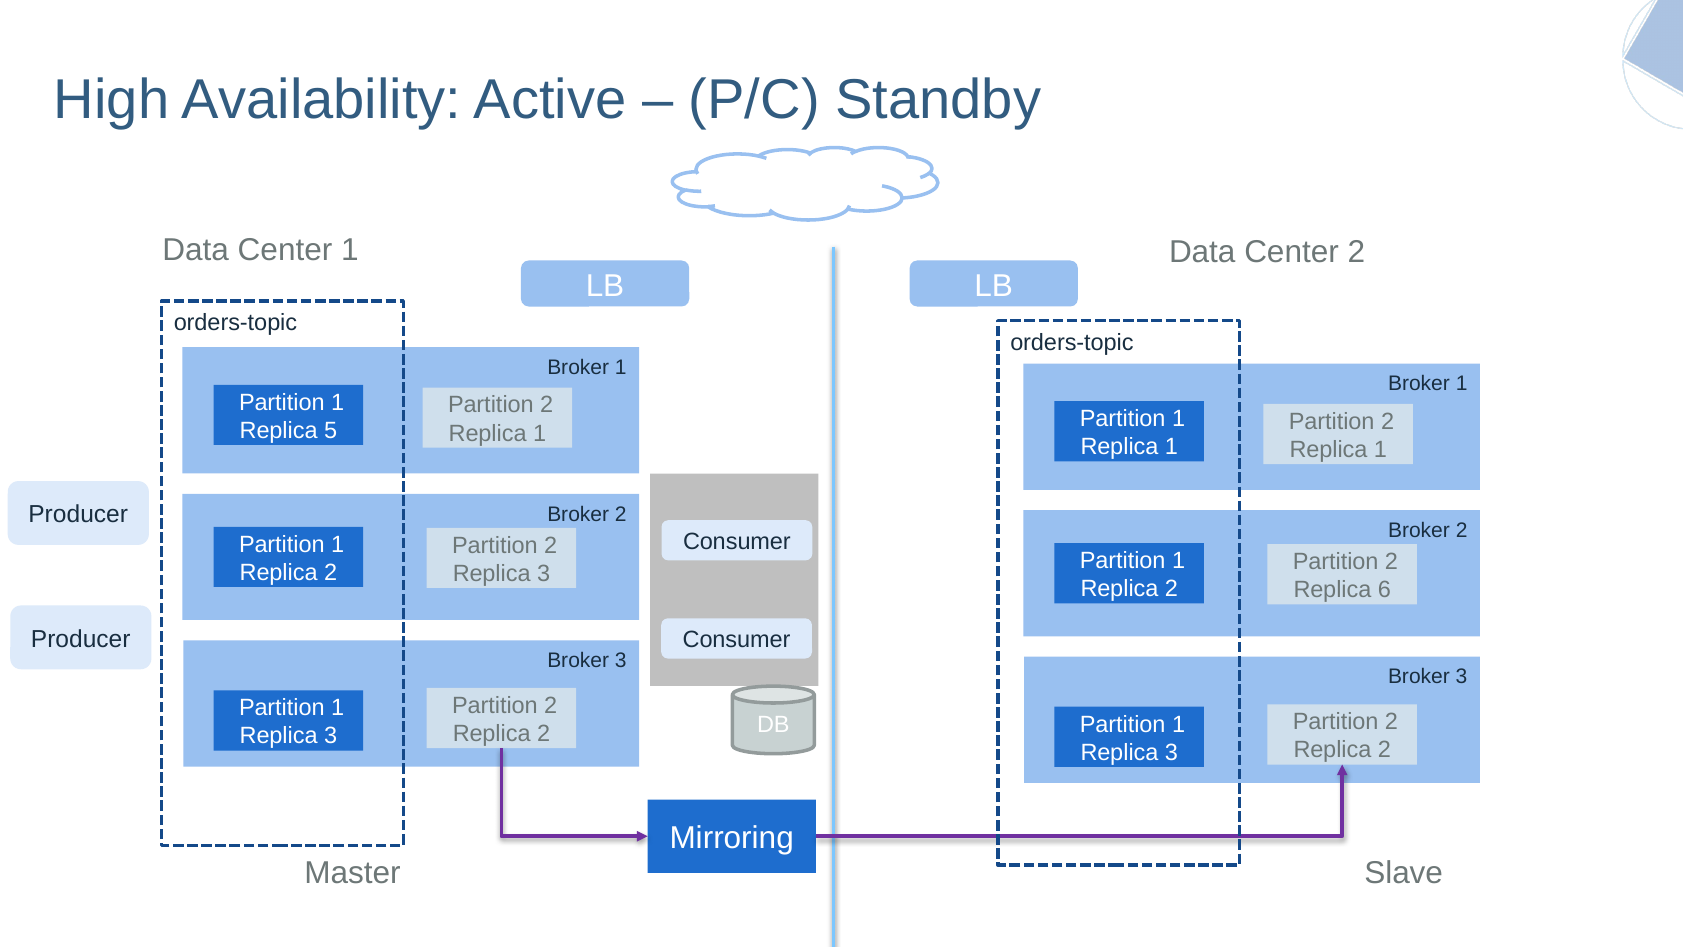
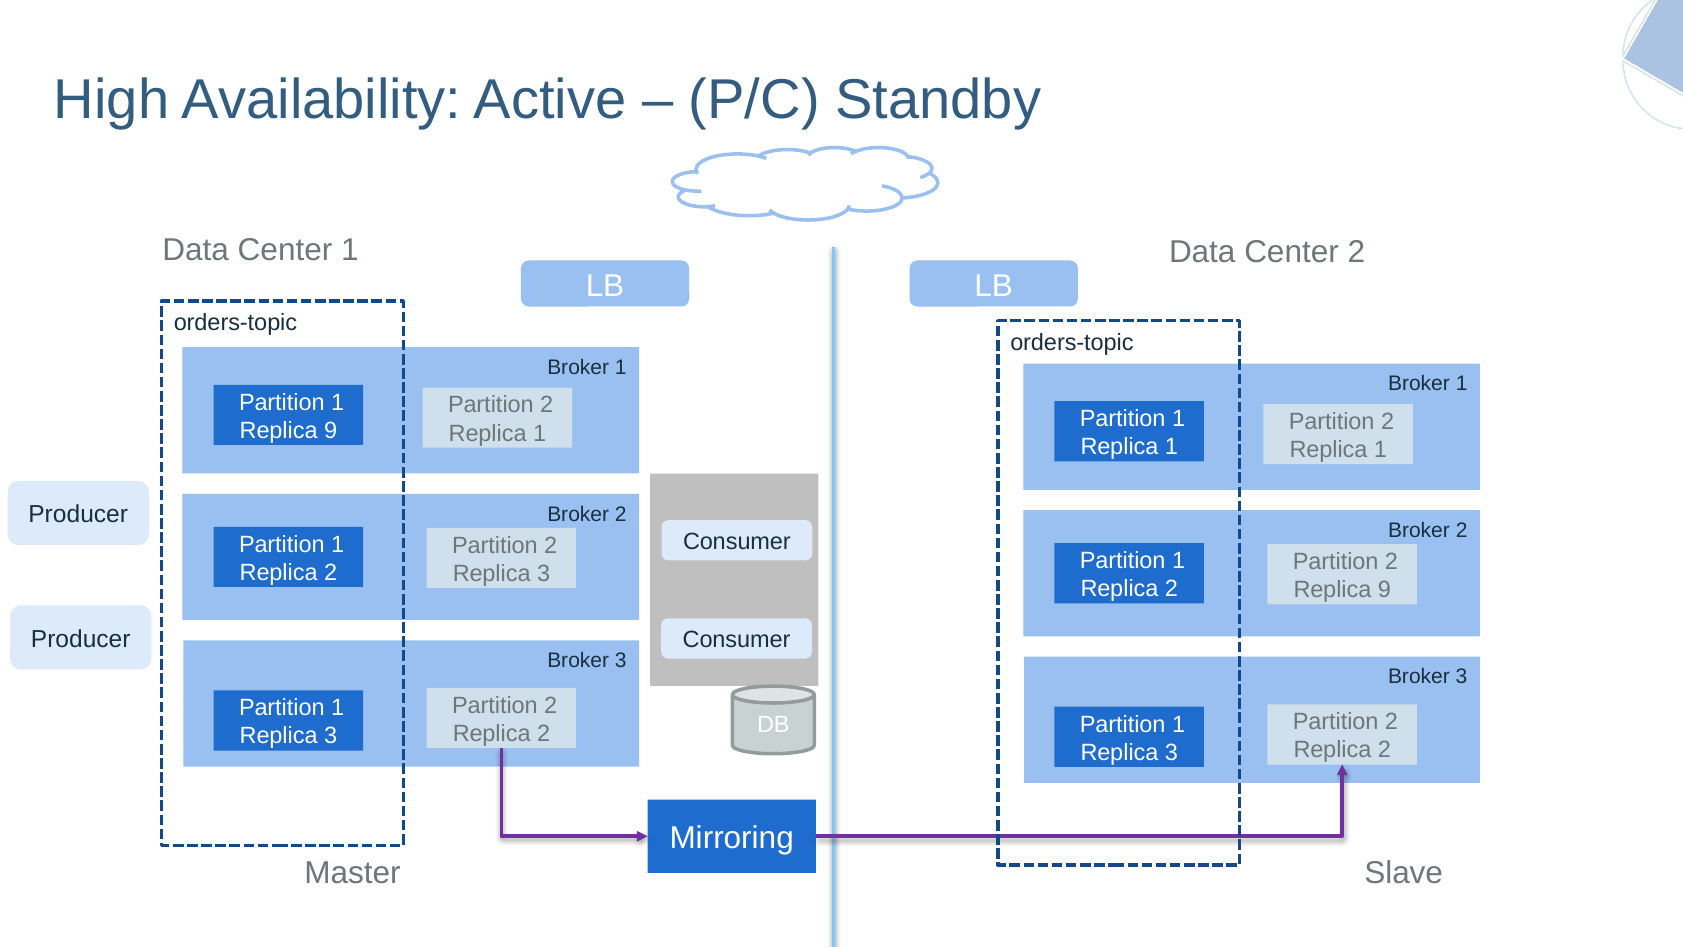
5 at (331, 430): 5 -> 9
6 at (1384, 590): 6 -> 9
